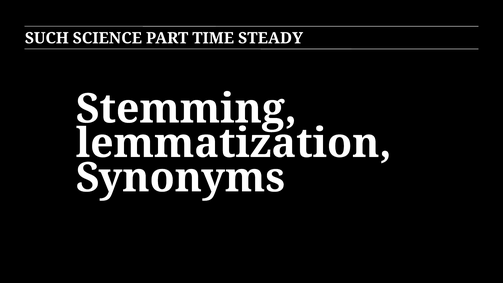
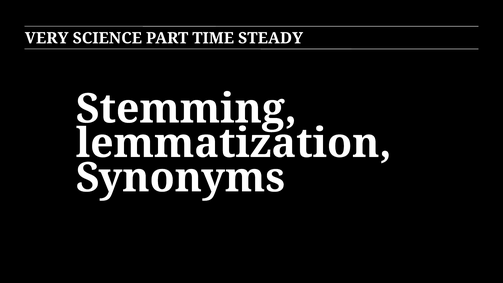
SUCH: SUCH -> VERY
